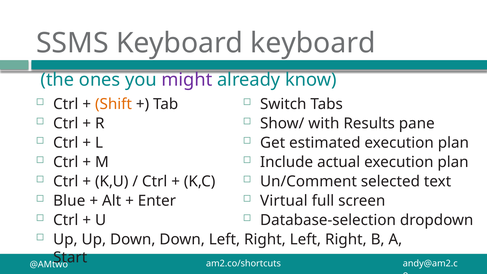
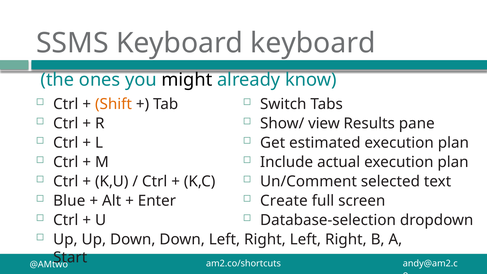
might colour: purple -> black
with: with -> view
Virtual: Virtual -> Create
